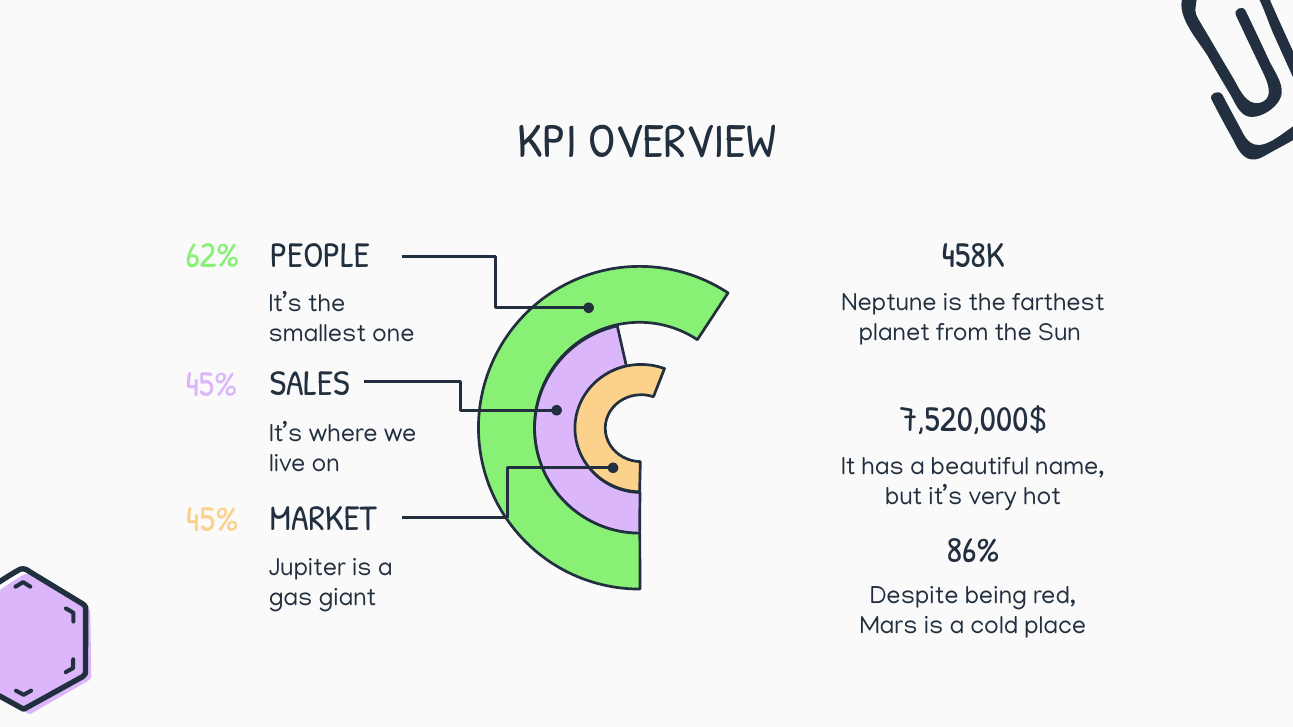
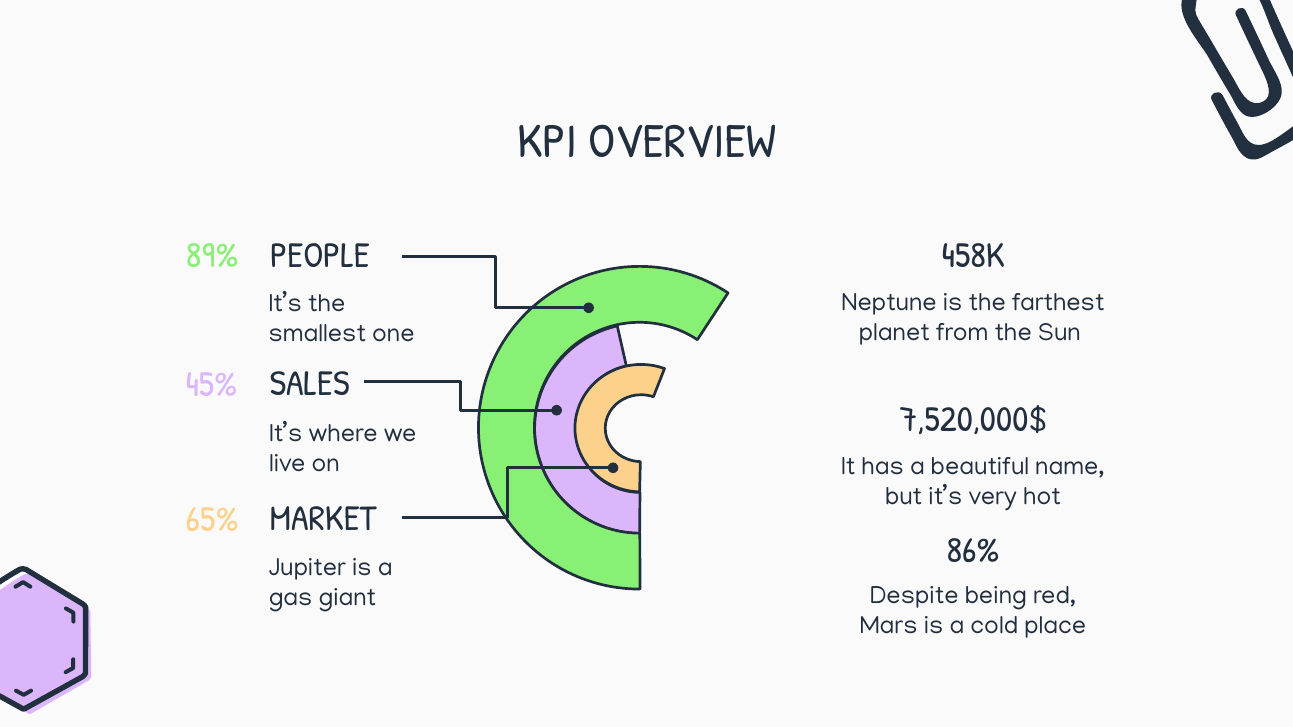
62%: 62% -> 89%
45% at (212, 519): 45% -> 65%
